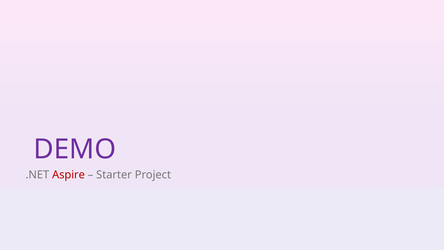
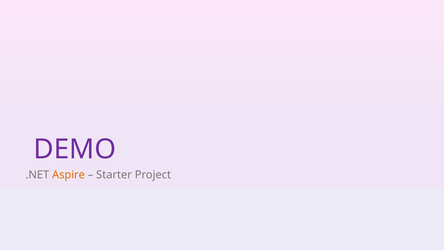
Aspire colour: red -> orange
